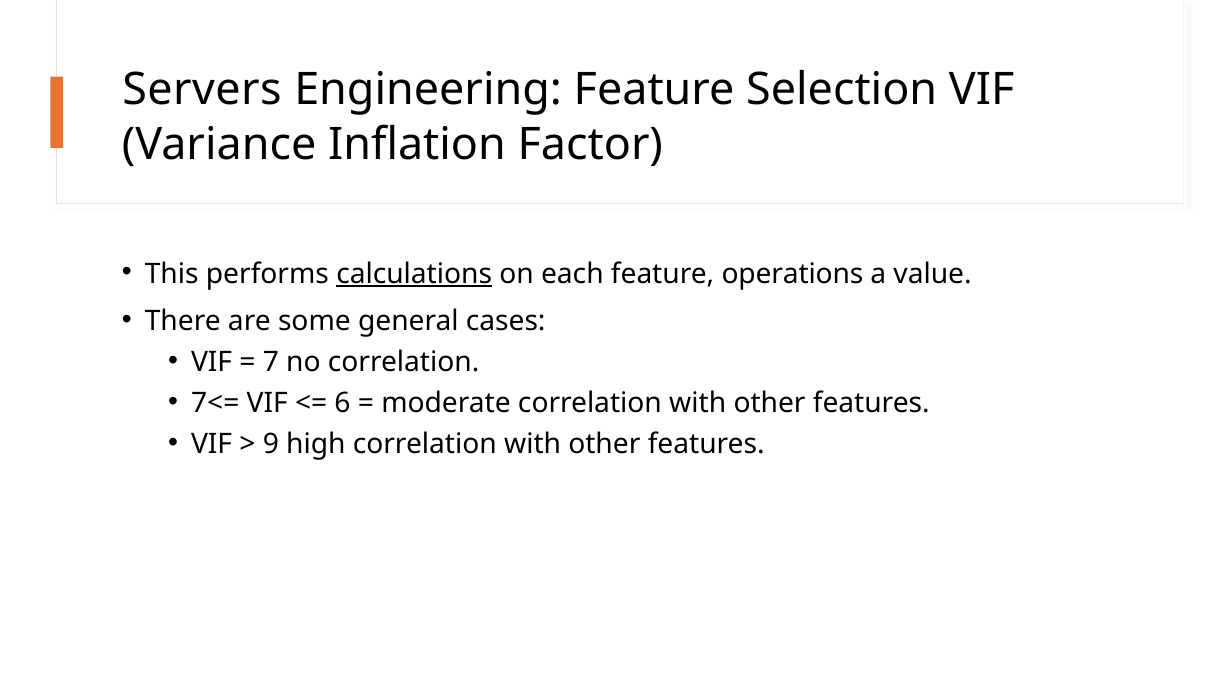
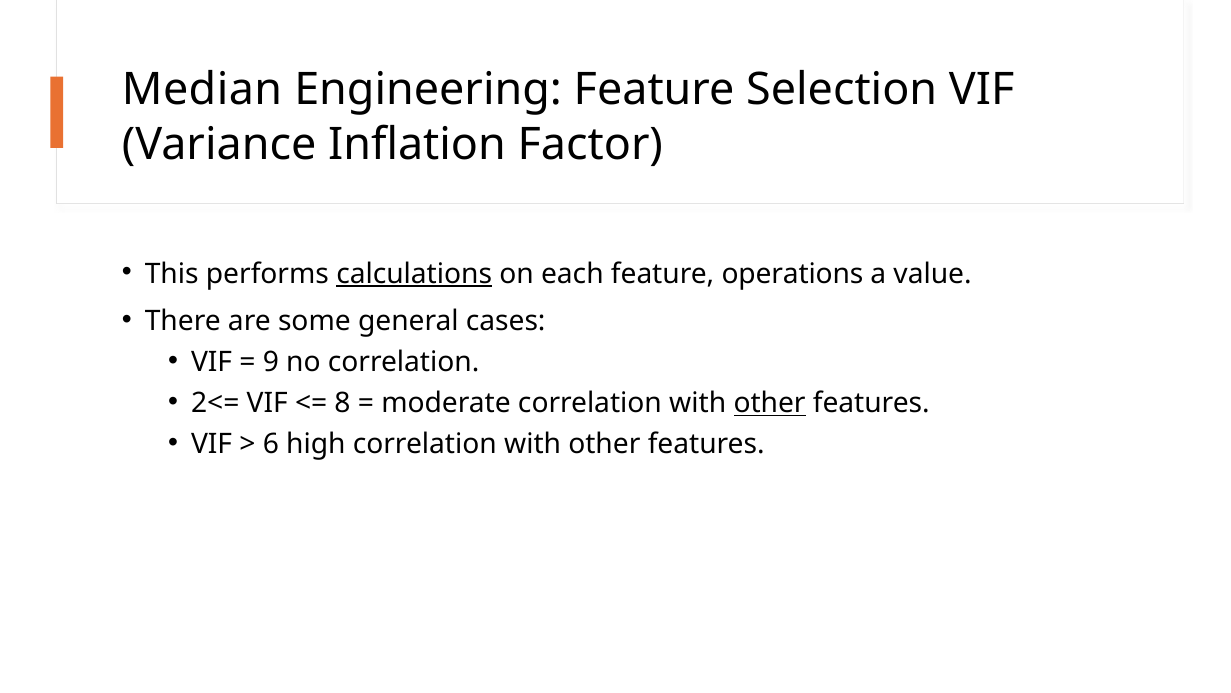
Servers: Servers -> Median
7: 7 -> 9
7<=: 7<= -> 2<=
6: 6 -> 8
other at (770, 403) underline: none -> present
9: 9 -> 6
